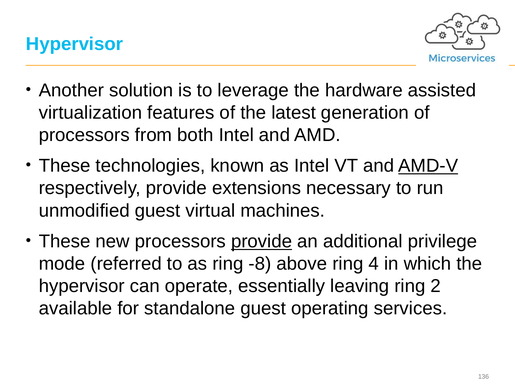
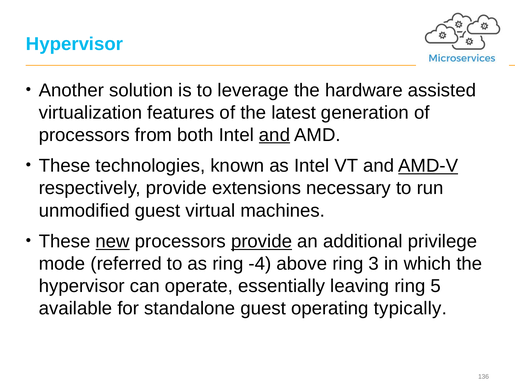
and at (274, 135) underline: none -> present
new underline: none -> present
-8: -8 -> -4
4: 4 -> 3
2: 2 -> 5
services: services -> typically
